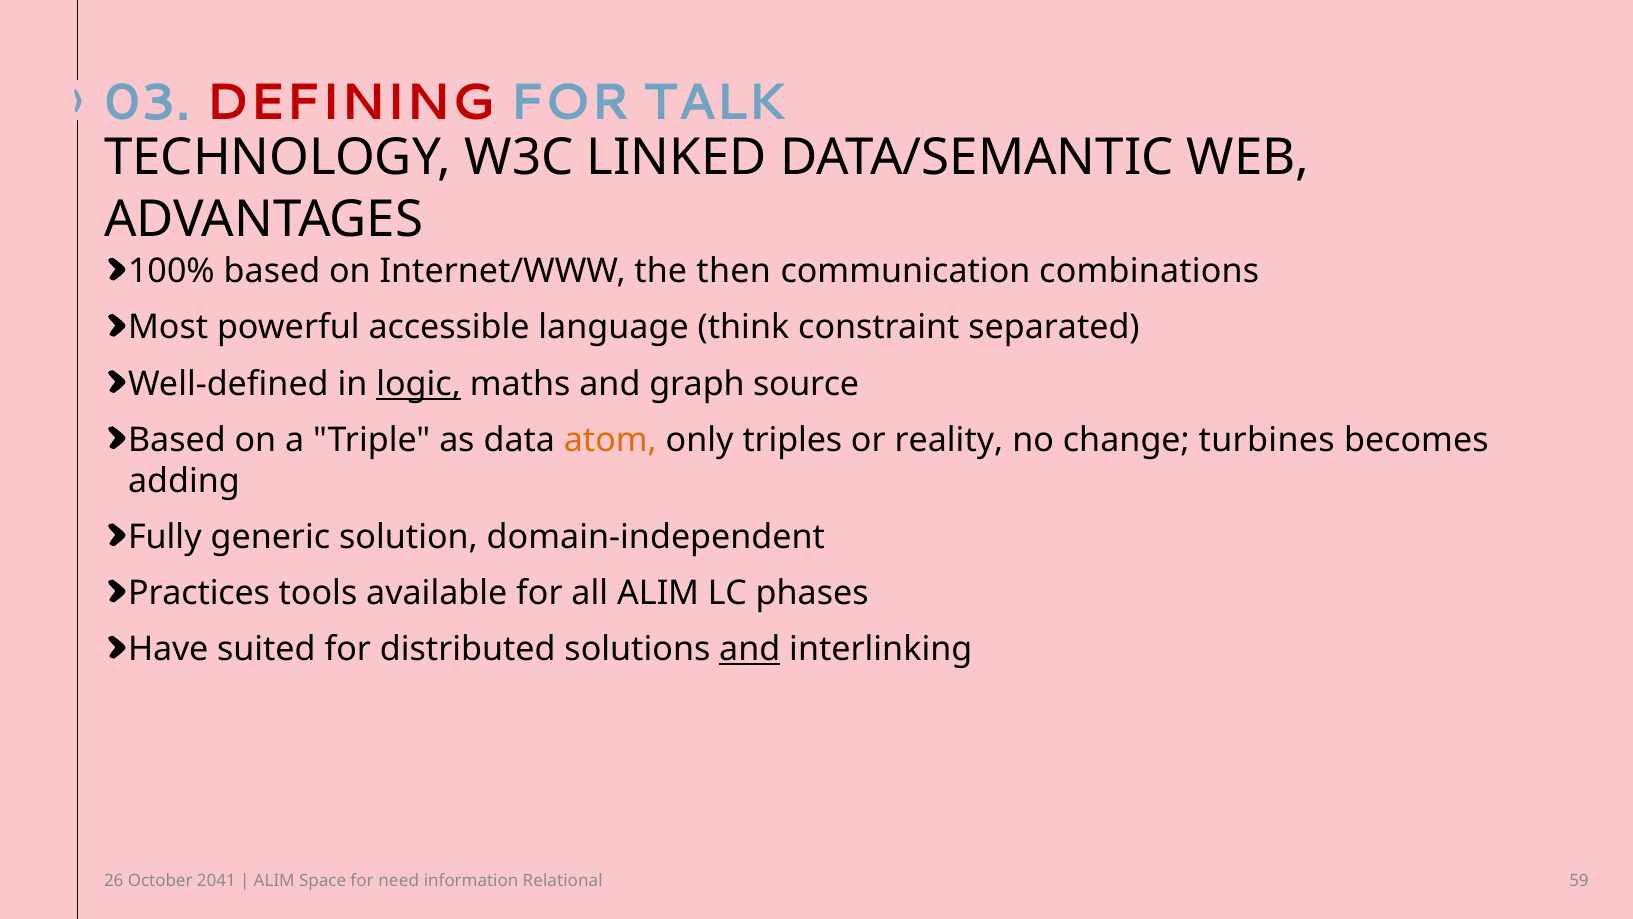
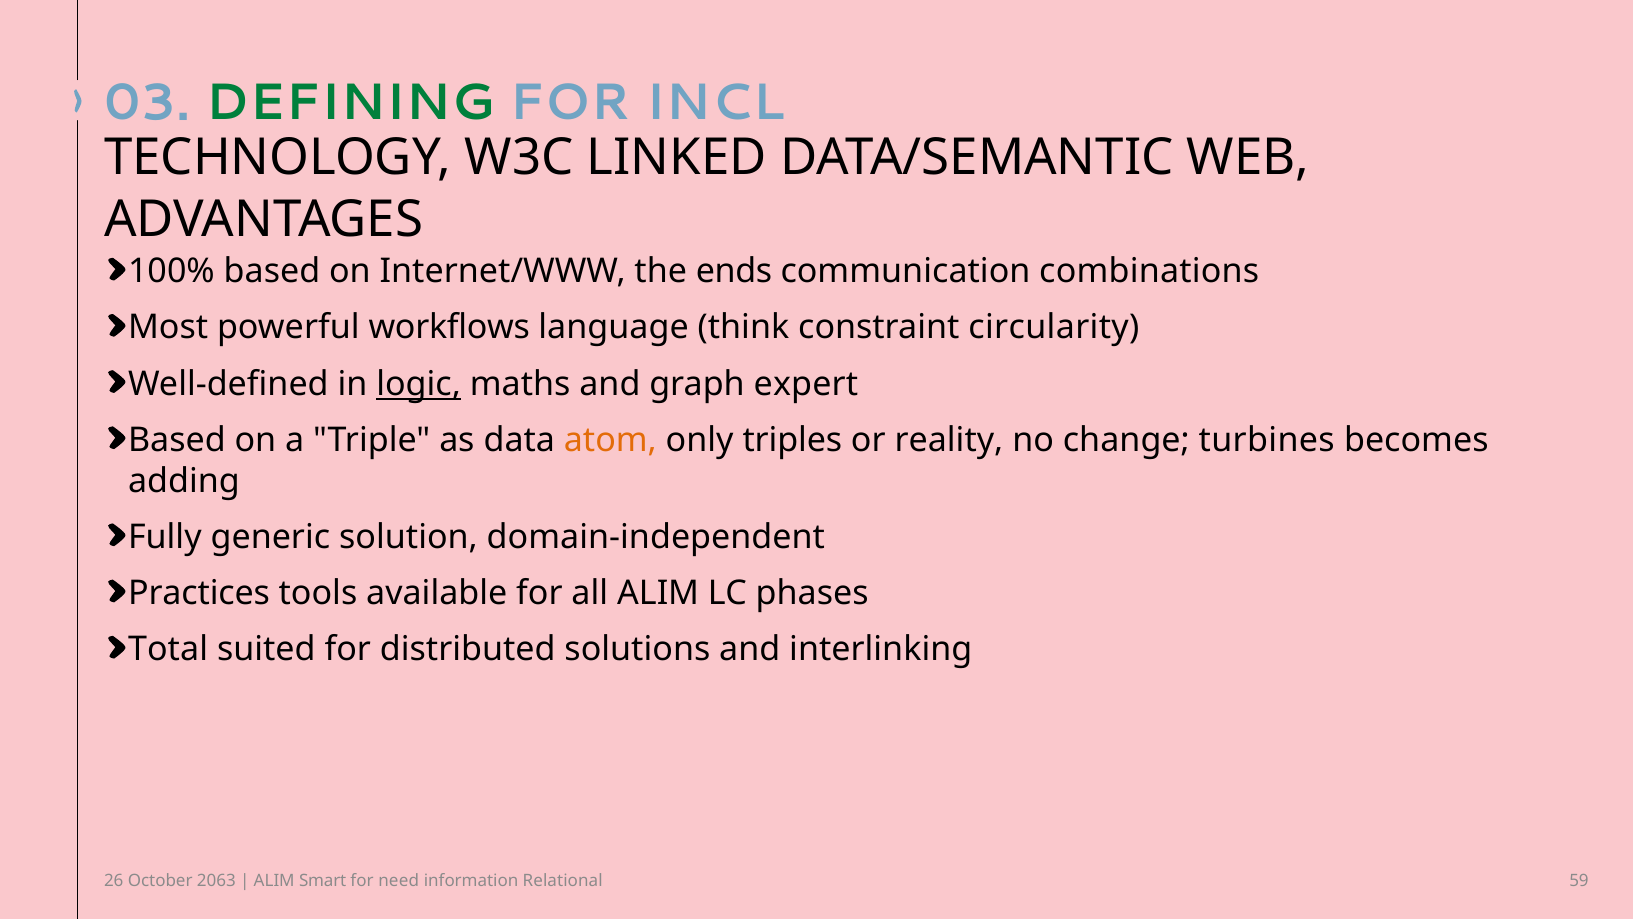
DEFINING colour: red -> green
TALK: TALK -> INCL
then: then -> ends
accessible: accessible -> workflows
separated: separated -> circularity
source: source -> expert
Have: Have -> Total
and at (750, 649) underline: present -> none
2041: 2041 -> 2063
Space: Space -> Smart
